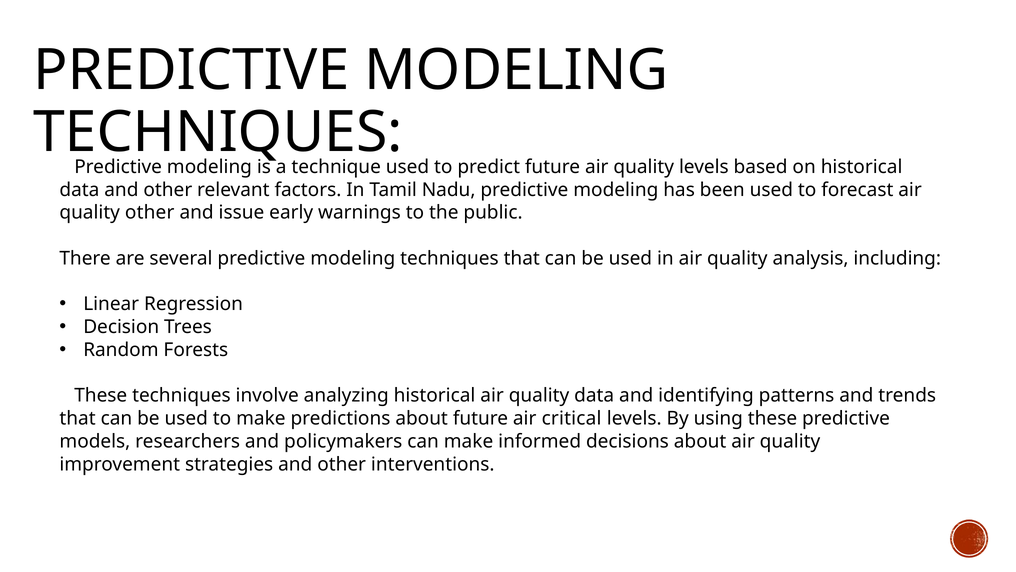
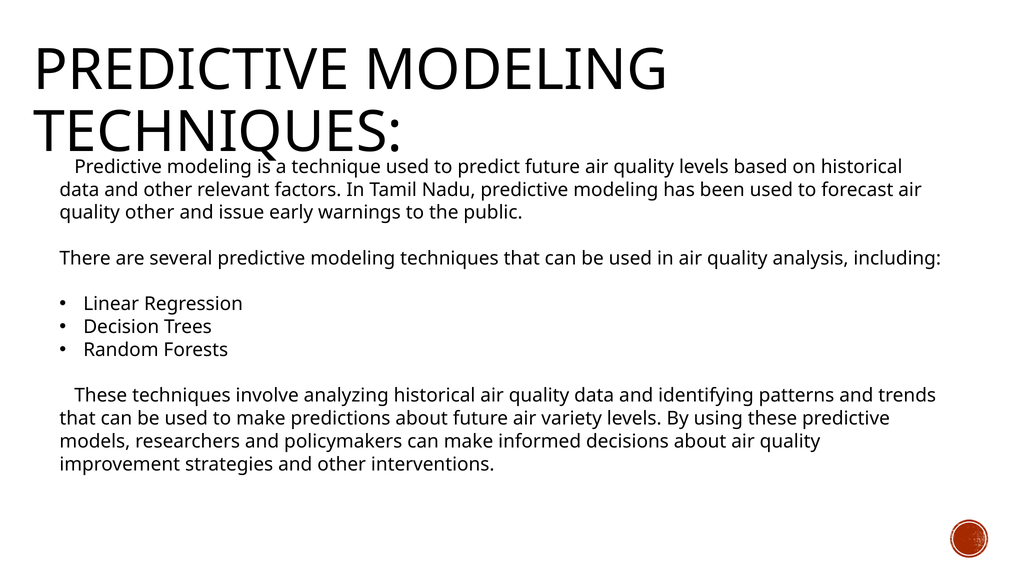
critical: critical -> variety
